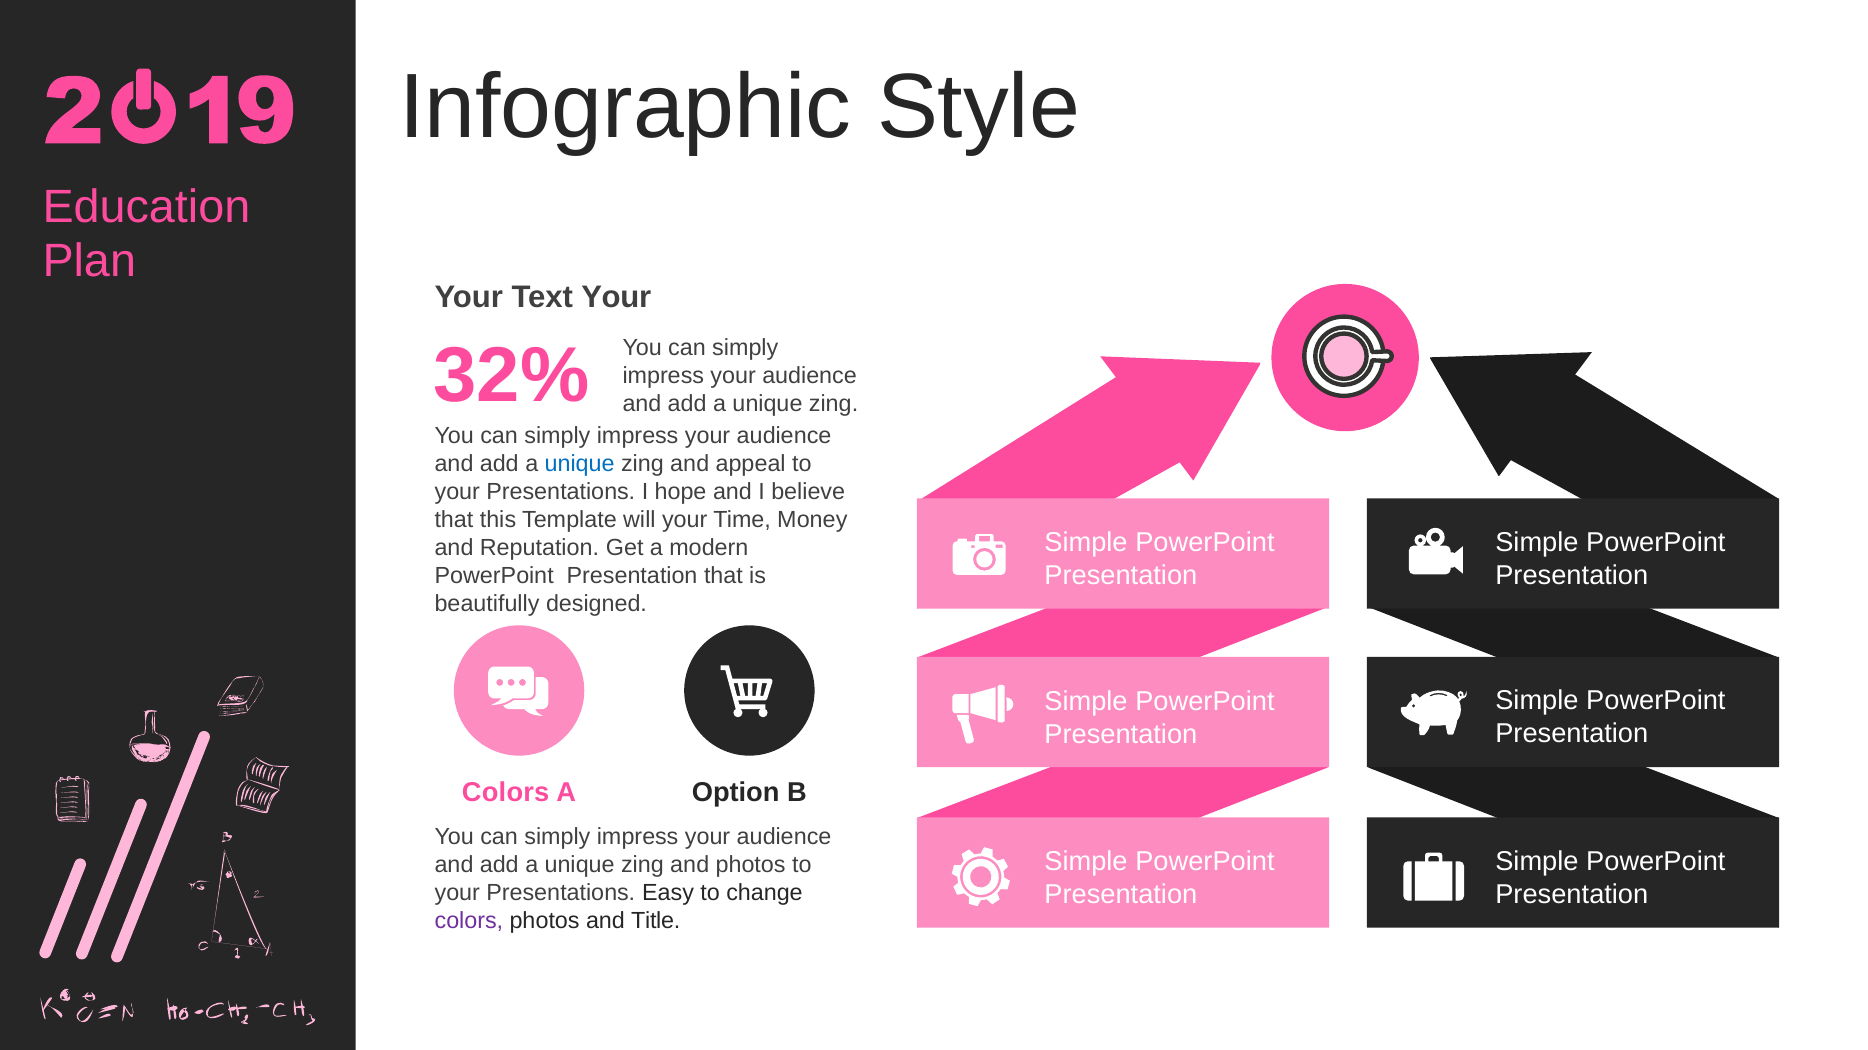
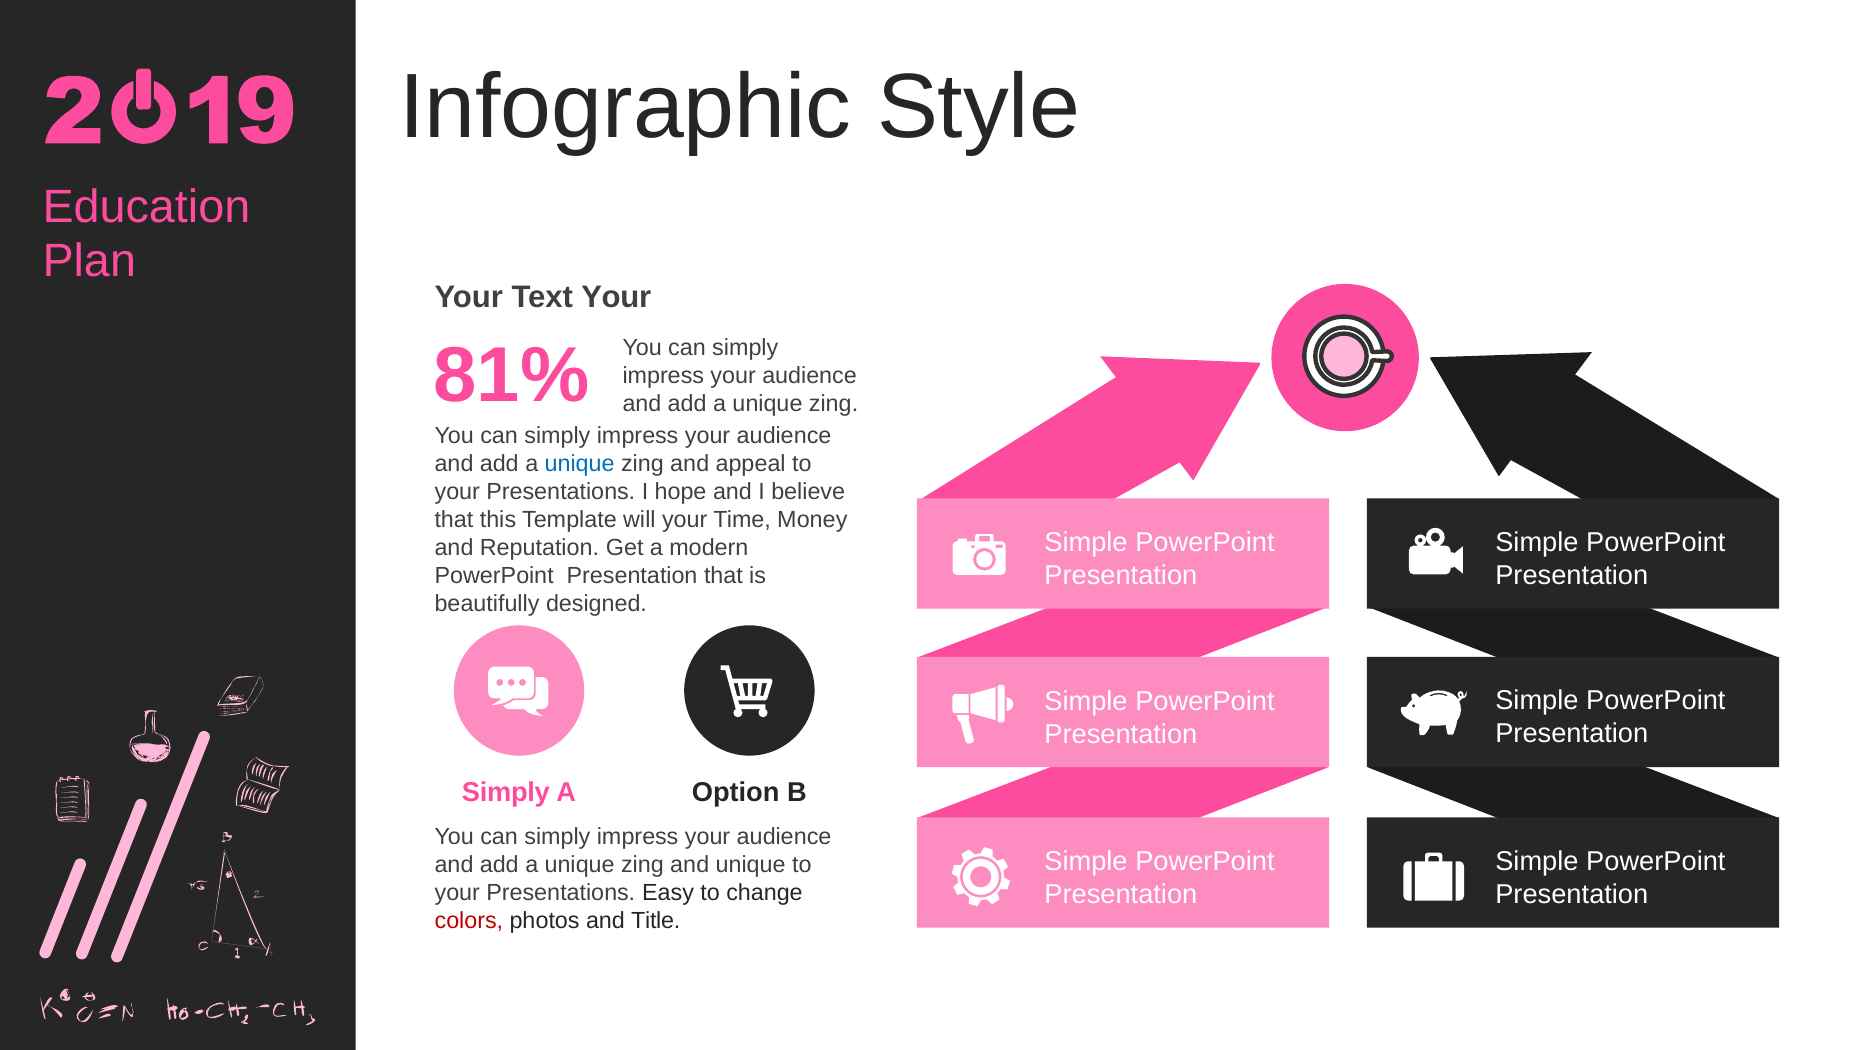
32%: 32% -> 81%
Colors at (506, 793): Colors -> Simply
and photos: photos -> unique
colors at (469, 921) colour: purple -> red
